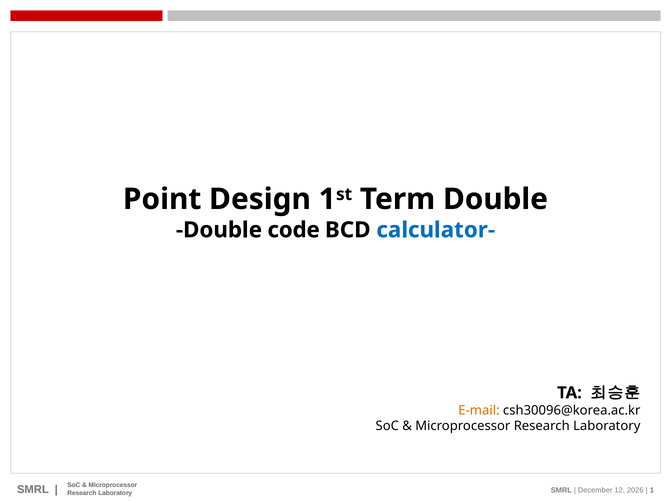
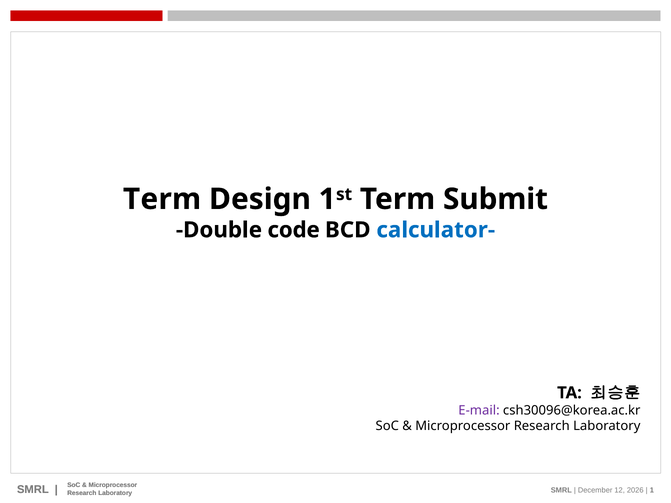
Point at (162, 199): Point -> Term
Term Double: Double -> Submit
E-mail colour: orange -> purple
